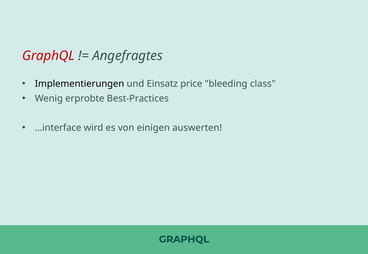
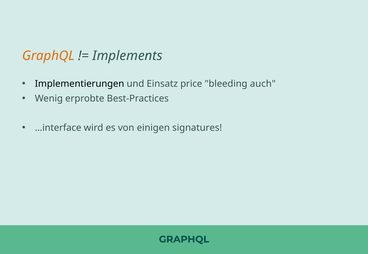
GraphQL at (48, 56) colour: red -> orange
Angefragtes: Angefragtes -> Implements
class: class -> auch
auswerten: auswerten -> signatures
